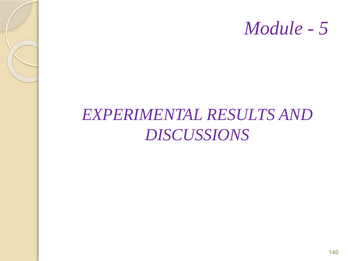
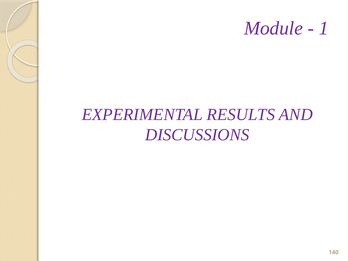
5: 5 -> 1
